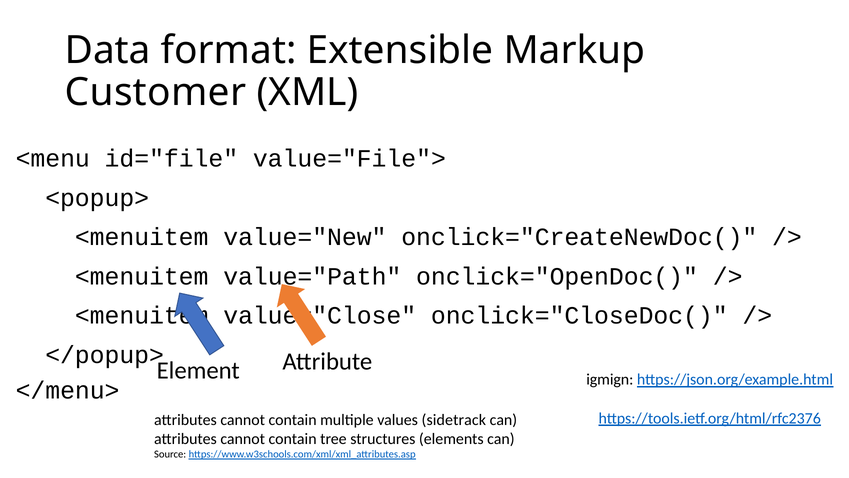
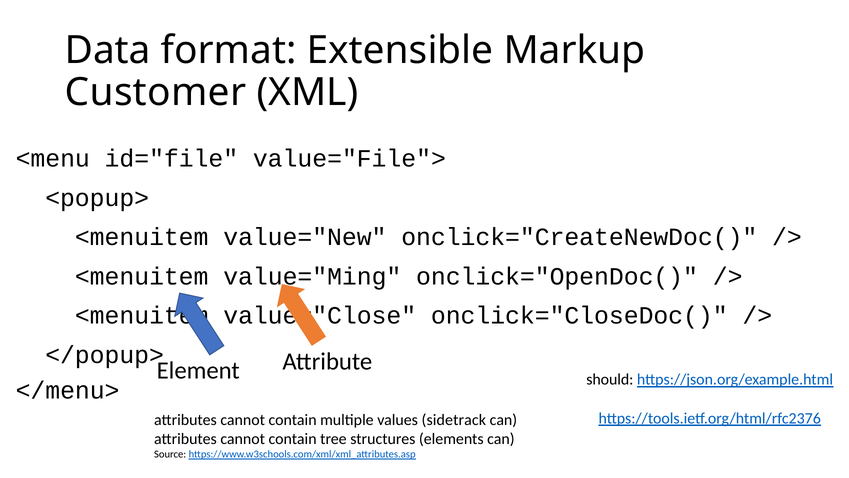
value="Path: value="Path -> value="Ming
igmign: igmign -> should
